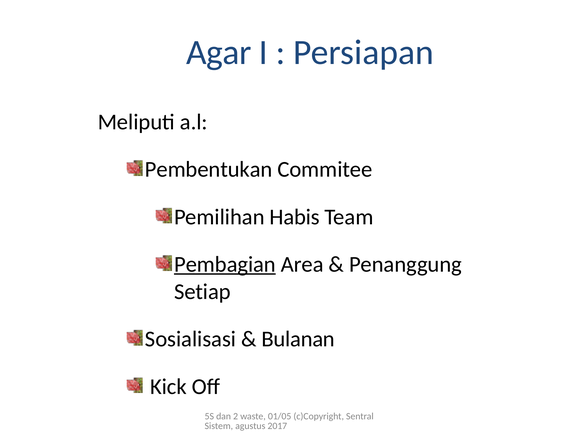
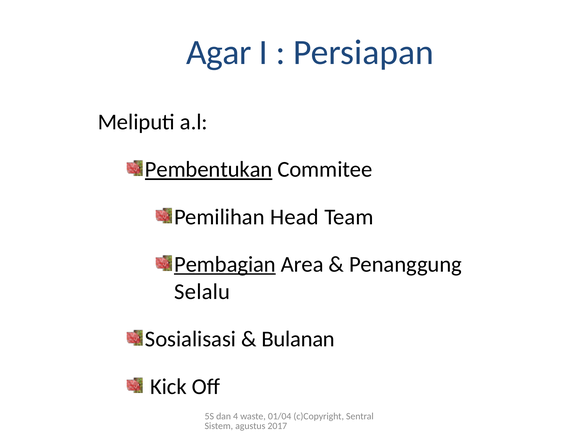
Pembentukan underline: none -> present
Habis: Habis -> Head
Setiap: Setiap -> Selalu
2: 2 -> 4
01/05: 01/05 -> 01/04
